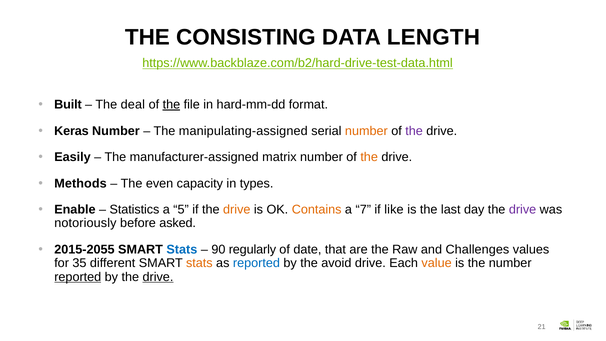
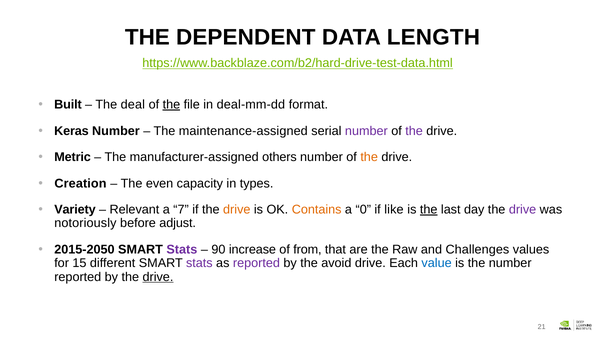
CONSISTING: CONSISTING -> DEPENDENT
hard-mm-dd: hard-mm-dd -> deal-mm-dd
manipulating-assigned: manipulating-assigned -> maintenance-assigned
number at (366, 131) colour: orange -> purple
Easily: Easily -> Metric
matrix: matrix -> others
Methods: Methods -> Creation
Enable: Enable -> Variety
Statistics: Statistics -> Relevant
5: 5 -> 7
7: 7 -> 0
the at (429, 210) underline: none -> present
asked: asked -> adjust
2015-2055: 2015-2055 -> 2015-2050
Stats at (182, 249) colour: blue -> purple
regularly: regularly -> increase
date: date -> from
35: 35 -> 15
stats at (199, 263) colour: orange -> purple
reported at (256, 263) colour: blue -> purple
value colour: orange -> blue
reported at (78, 277) underline: present -> none
